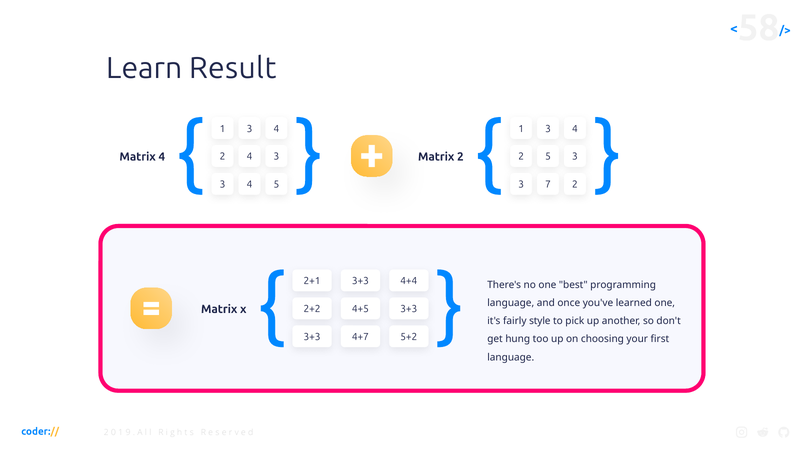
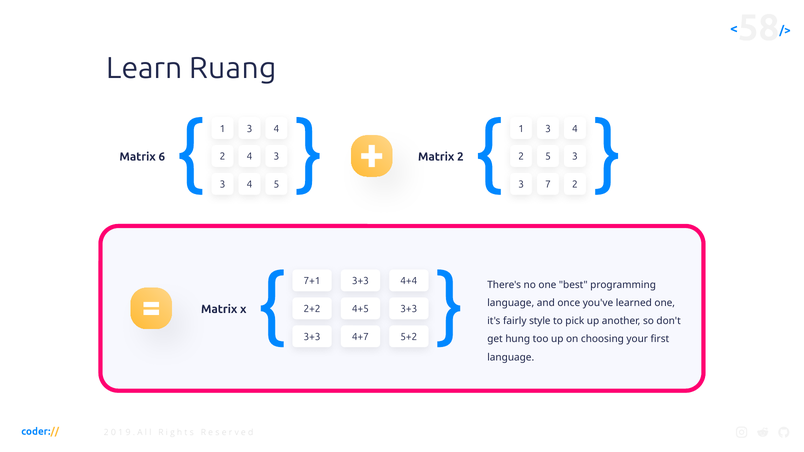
Result: Result -> Ruang
Matrix 4: 4 -> 6
2+1: 2+1 -> 7+1
